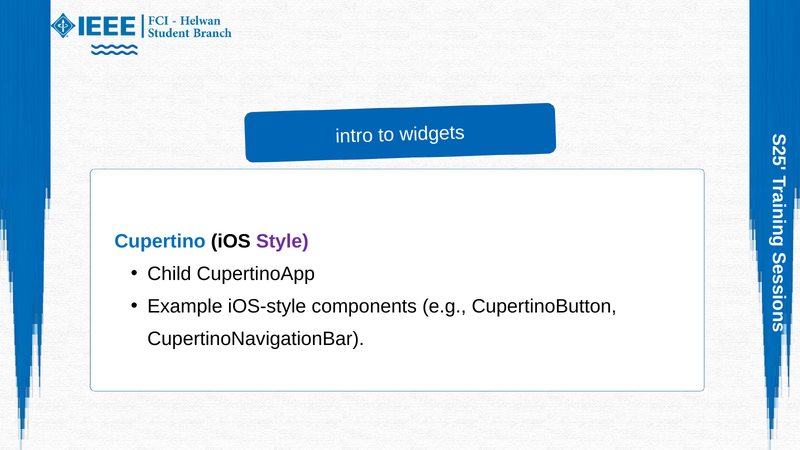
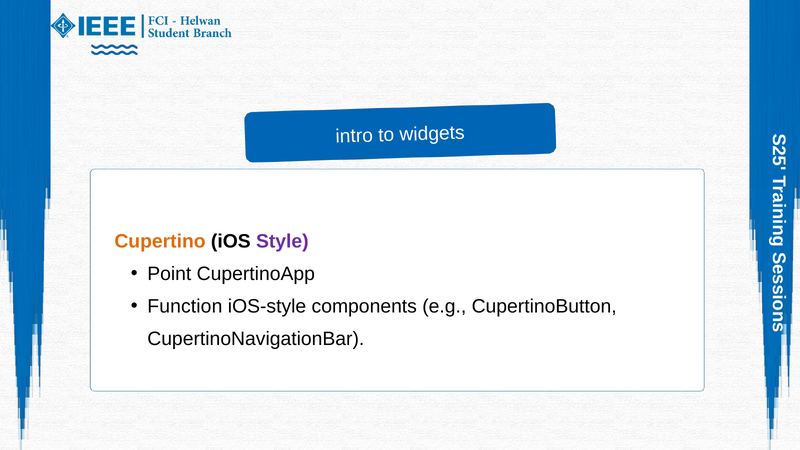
Cupertino colour: blue -> orange
Child: Child -> Point
Example: Example -> Function
